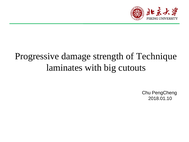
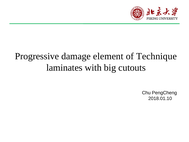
strength: strength -> element
